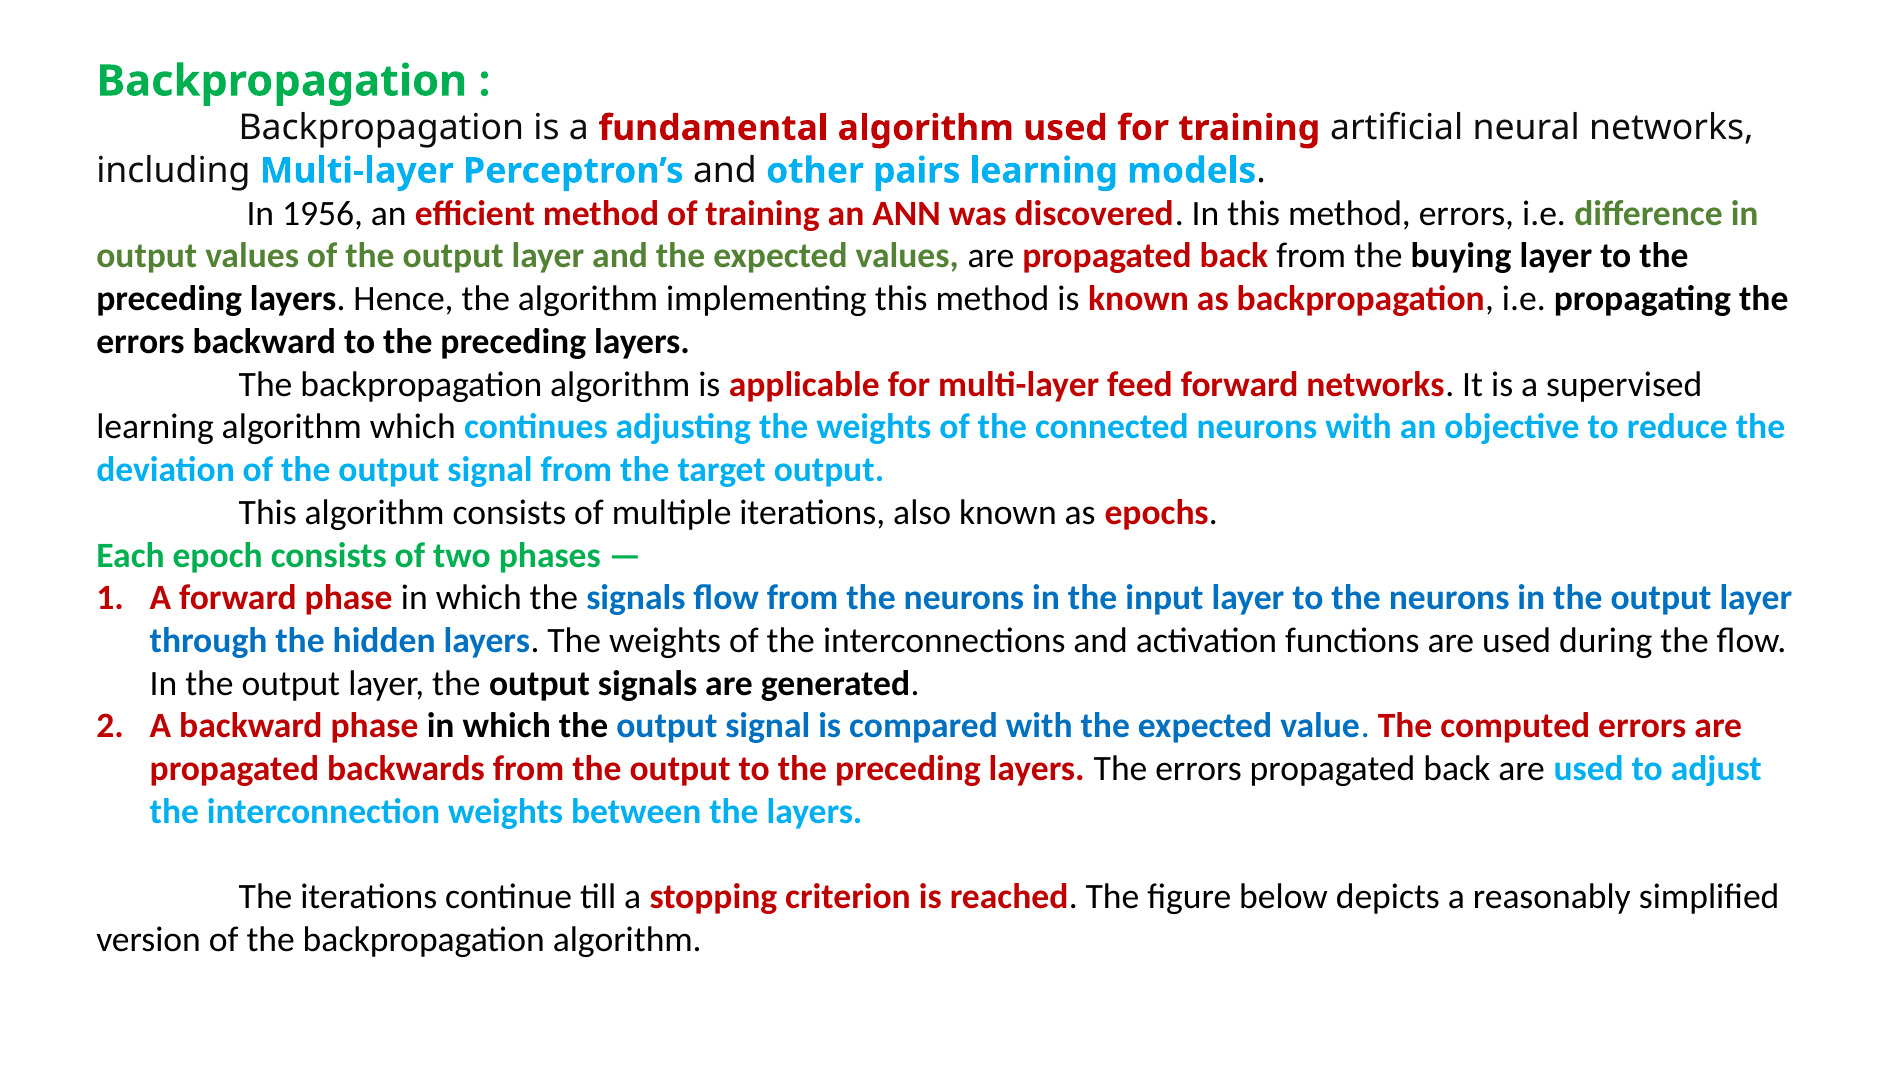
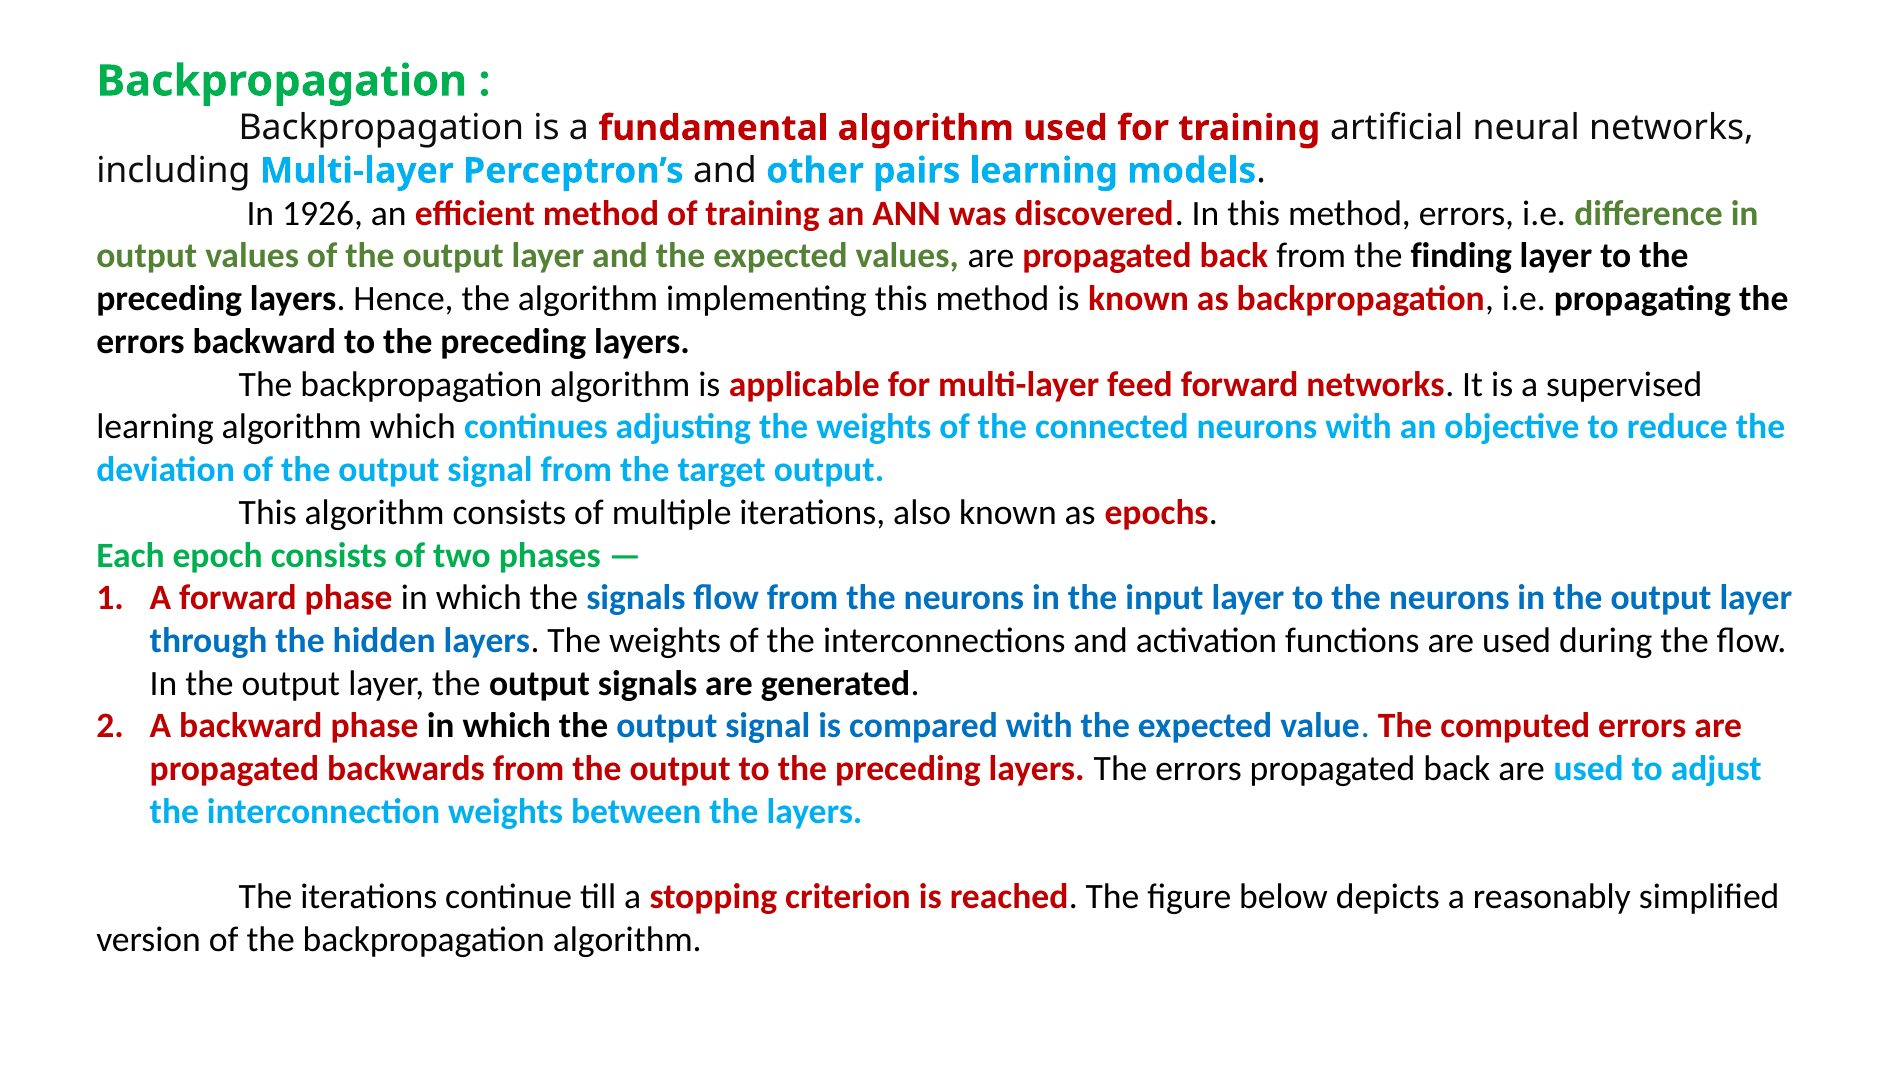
1956: 1956 -> 1926
buying: buying -> finding
